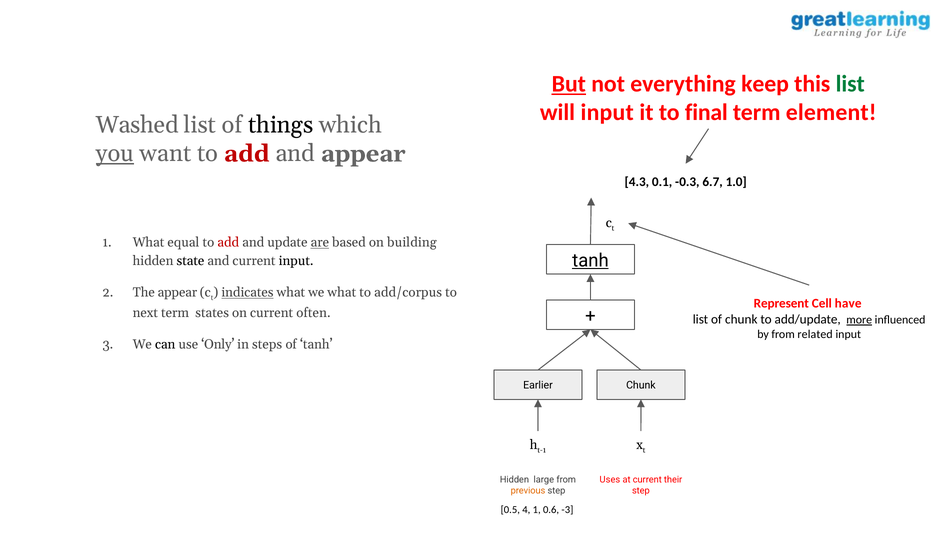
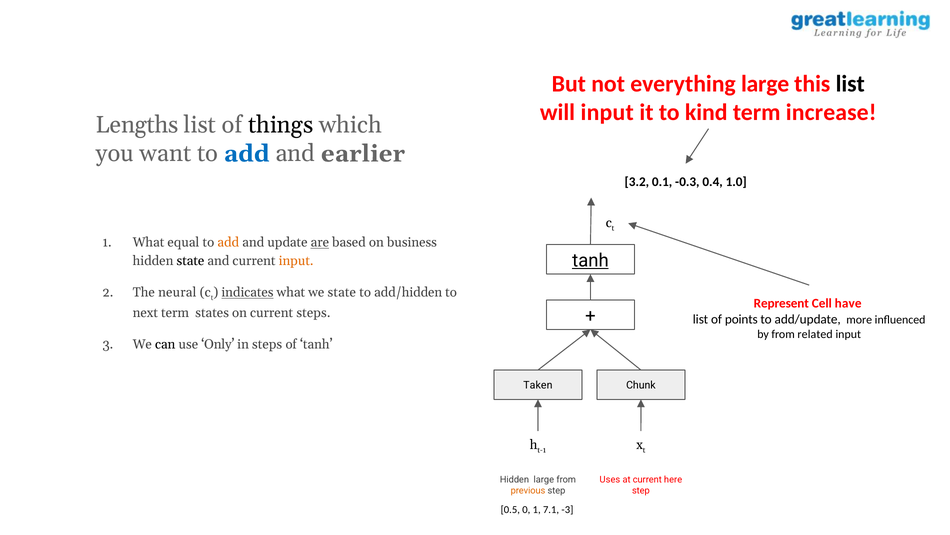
But underline: present -> none
everything keep: keep -> large
list at (850, 84) colour: green -> black
final: final -> kind
element: element -> increase
Washed: Washed -> Lengths
you underline: present -> none
add at (247, 153) colour: red -> blue
and appear: appear -> earlier
4.3: 4.3 -> 3.2
6.7: 6.7 -> 0.4
add at (228, 242) colour: red -> orange
building: building -> business
input at (296, 261) colour: black -> orange
The appear: appear -> neural
we what: what -> state
add/corpus: add/corpus -> add/hidden
current often: often -> steps
of chunk: chunk -> points
more underline: present -> none
Earlier: Earlier -> Taken
their: their -> here
4: 4 -> 0
0.6: 0.6 -> 7.1
